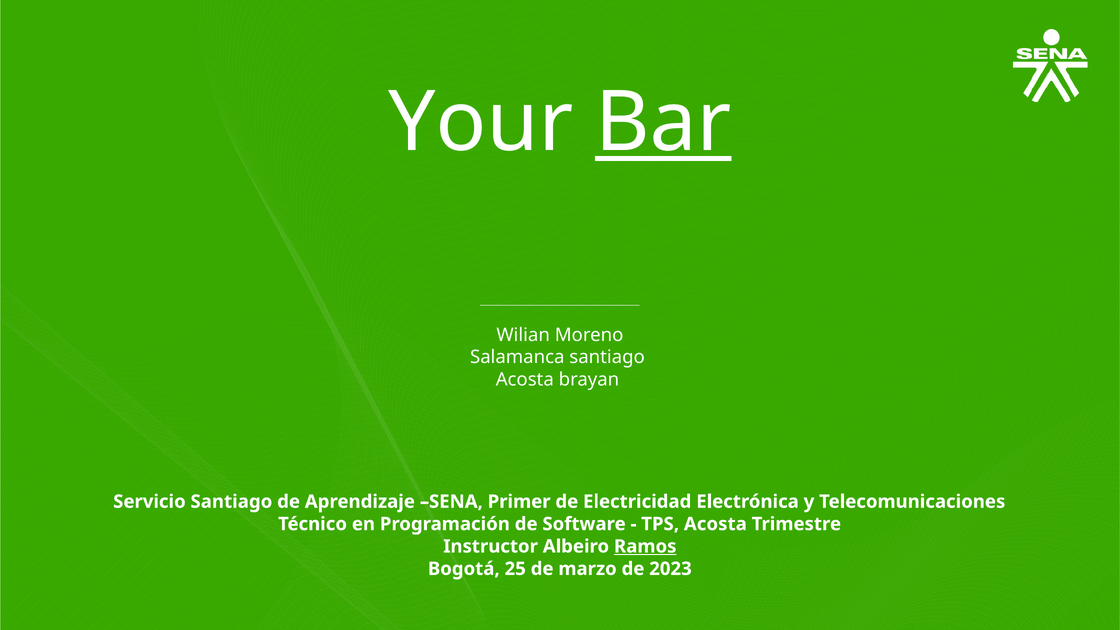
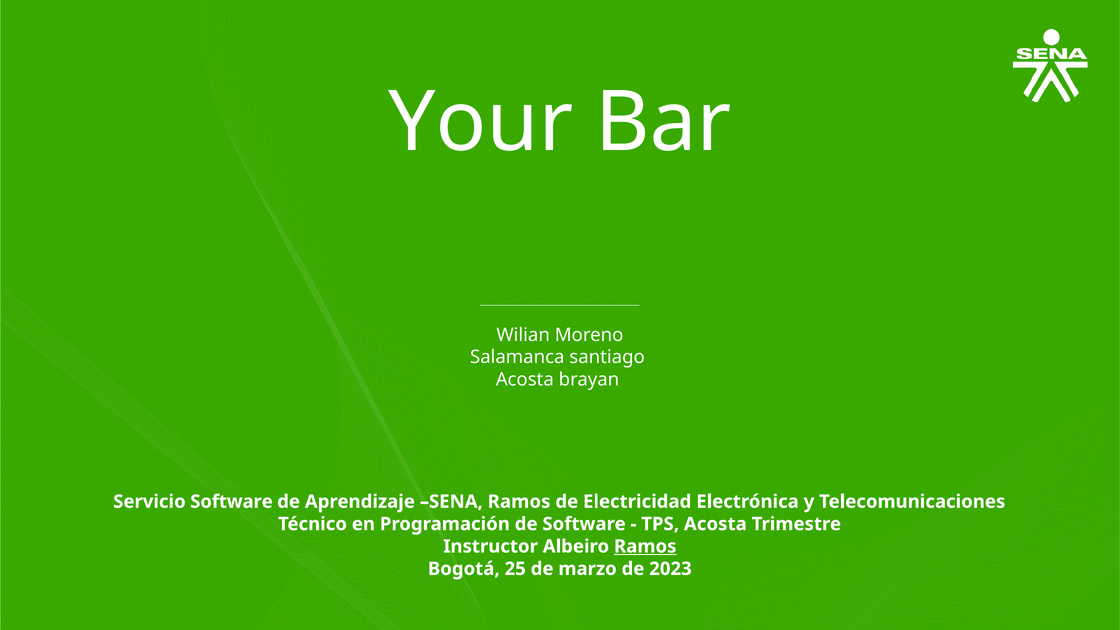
Bar underline: present -> none
Servicio Santiago: Santiago -> Software
SENA Primer: Primer -> Ramos
